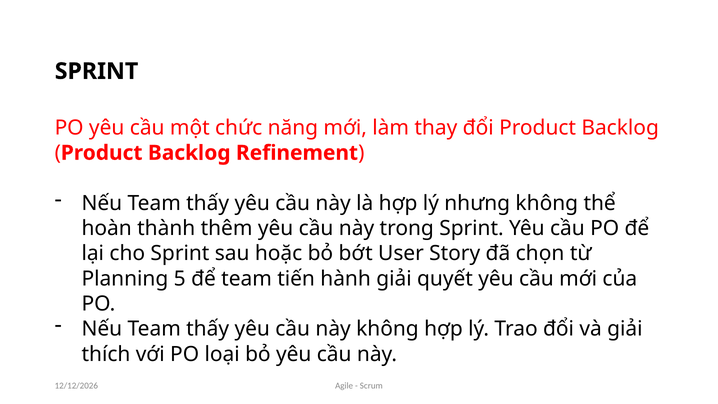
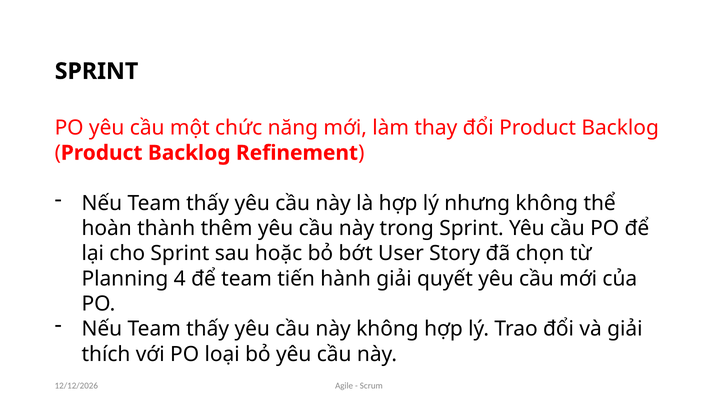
5: 5 -> 4
